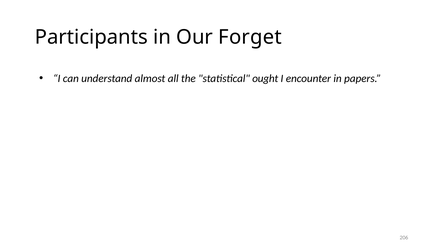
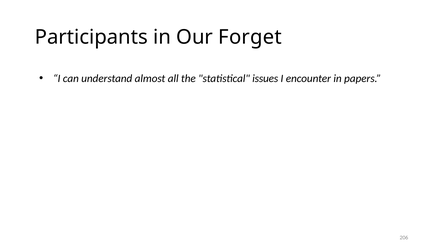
ought: ought -> issues
